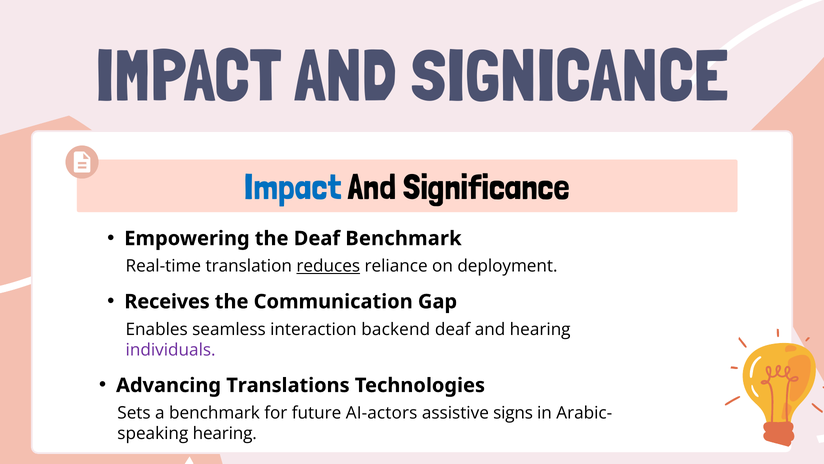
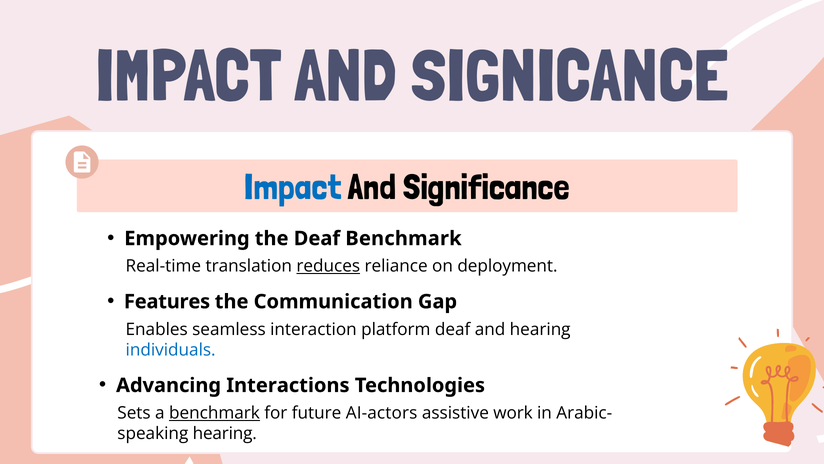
Receives: Receives -> Features
backend: backend -> platform
individuals colour: purple -> blue
Translations: Translations -> Interactions
benchmark at (214, 413) underline: none -> present
signs: signs -> work
